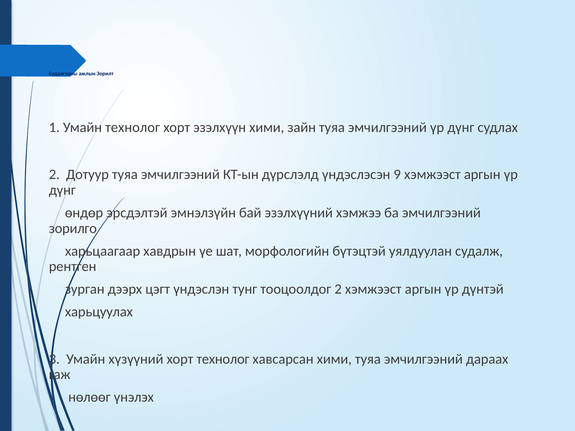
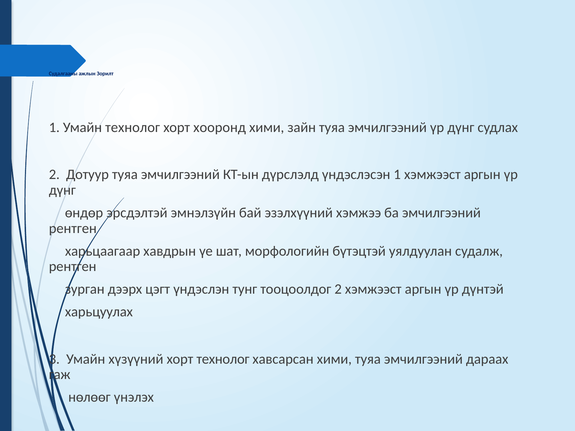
эзэлхүүн: эзэлхүүн -> хооронд
үндэслэсэн 9: 9 -> 1
зорилго at (73, 228): зорилго -> рентген
